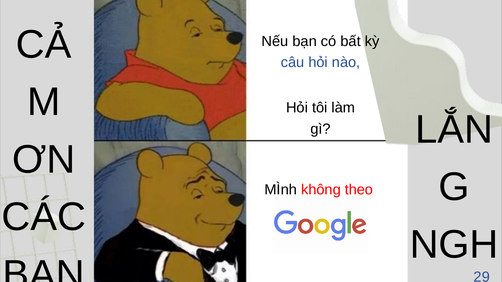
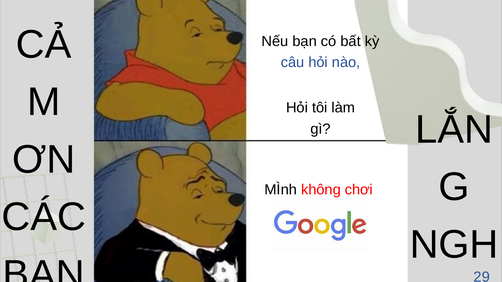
theo: theo -> chơi
